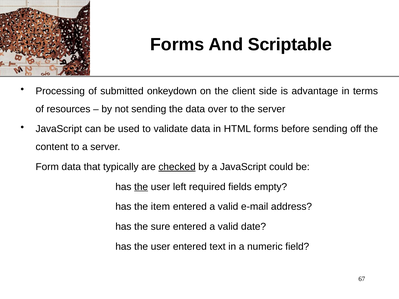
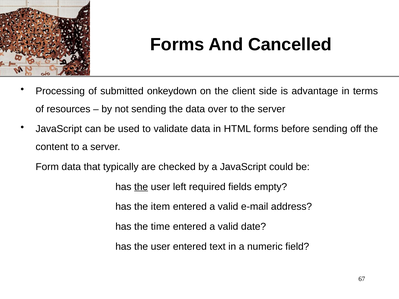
Scriptable: Scriptable -> Cancelled
checked underline: present -> none
sure: sure -> time
